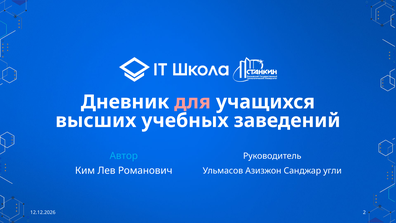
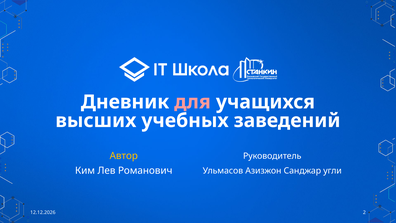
Автор colour: light blue -> yellow
